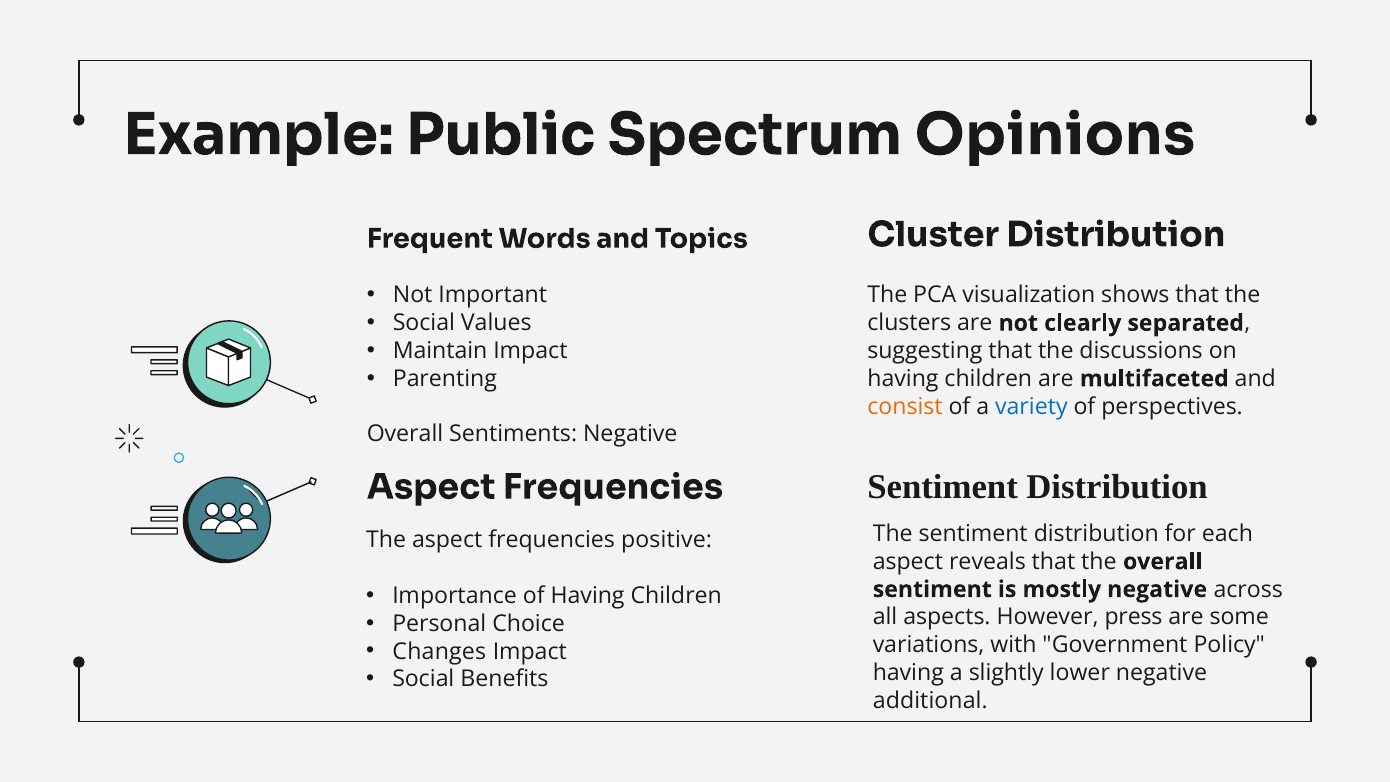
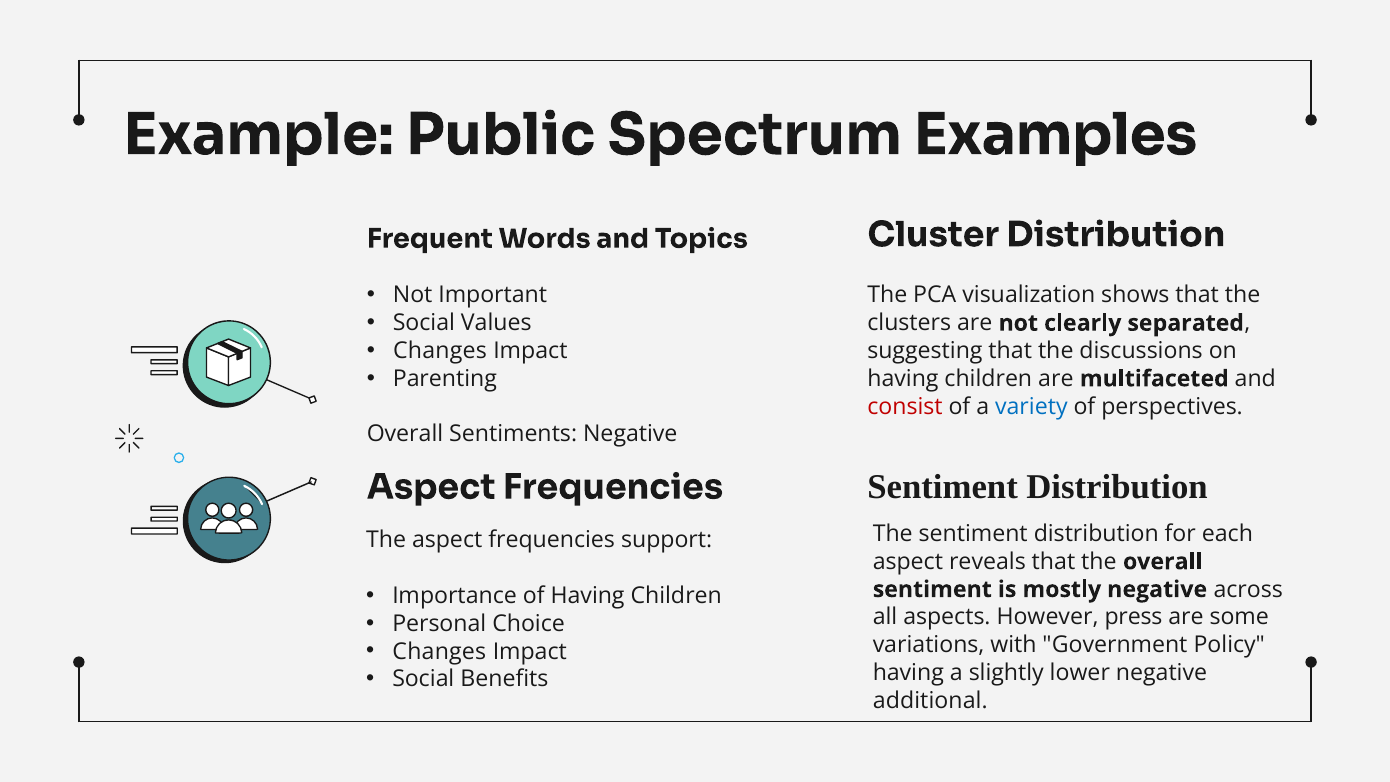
Opinions: Opinions -> Examples
Maintain at (440, 351): Maintain -> Changes
consist colour: orange -> red
positive: positive -> support
